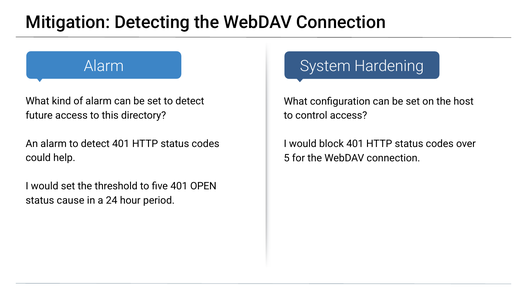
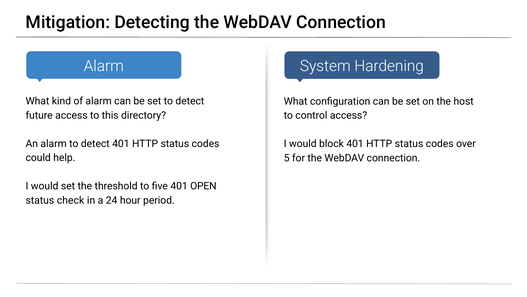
cause: cause -> check
